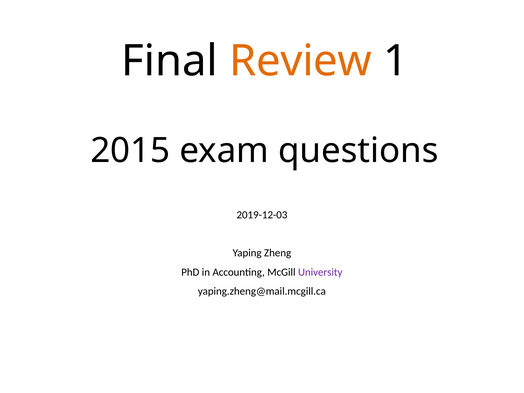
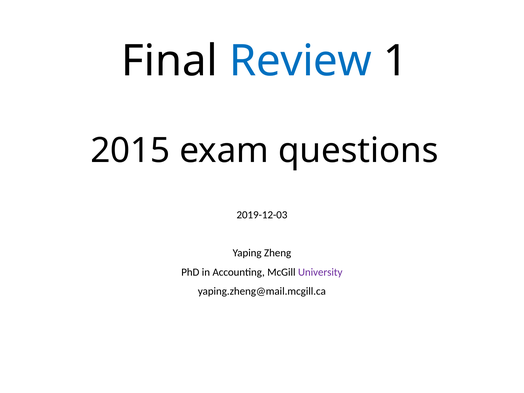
Review colour: orange -> blue
